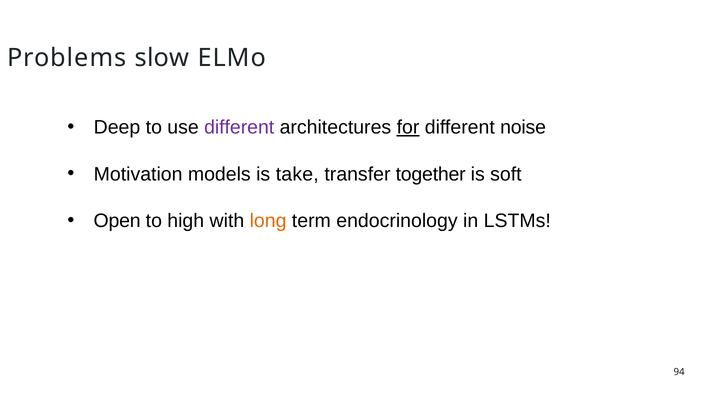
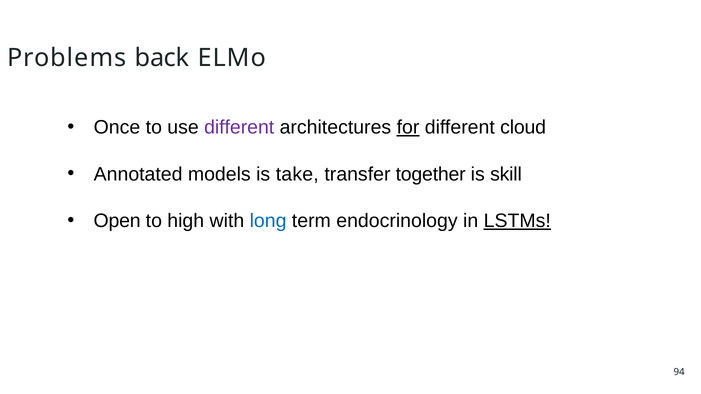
slow: slow -> back
Deep: Deep -> Once
noise: noise -> cloud
Motivation: Motivation -> Annotated
soft: soft -> skill
long colour: orange -> blue
LSTMs underline: none -> present
